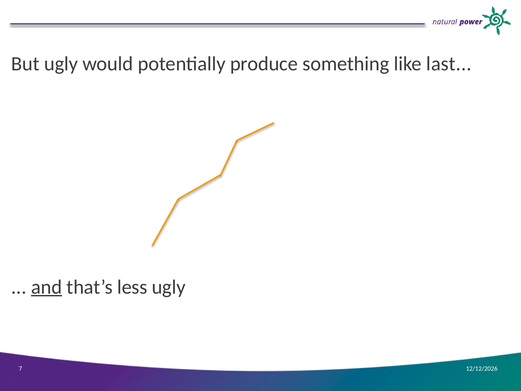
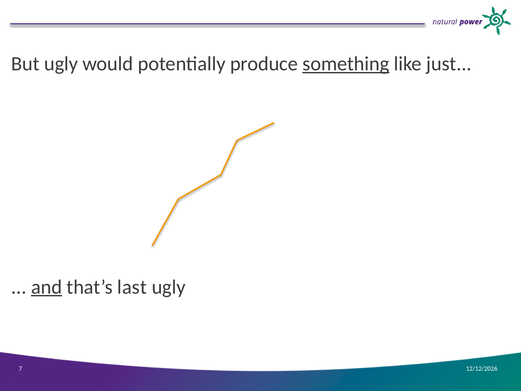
something underline: none -> present
last: last -> just
less: less -> last
